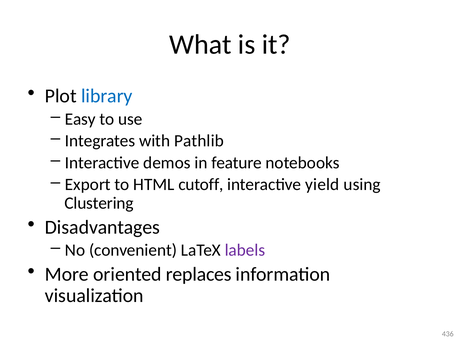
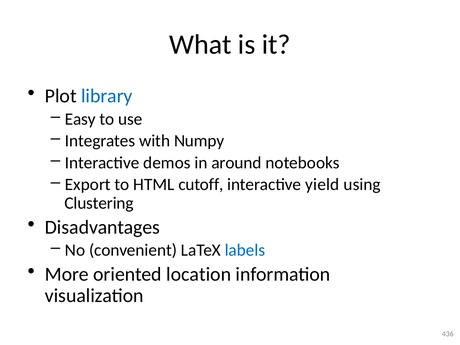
Pathlib: Pathlib -> Numpy
feature: feature -> around
labels colour: purple -> blue
replaces: replaces -> location
